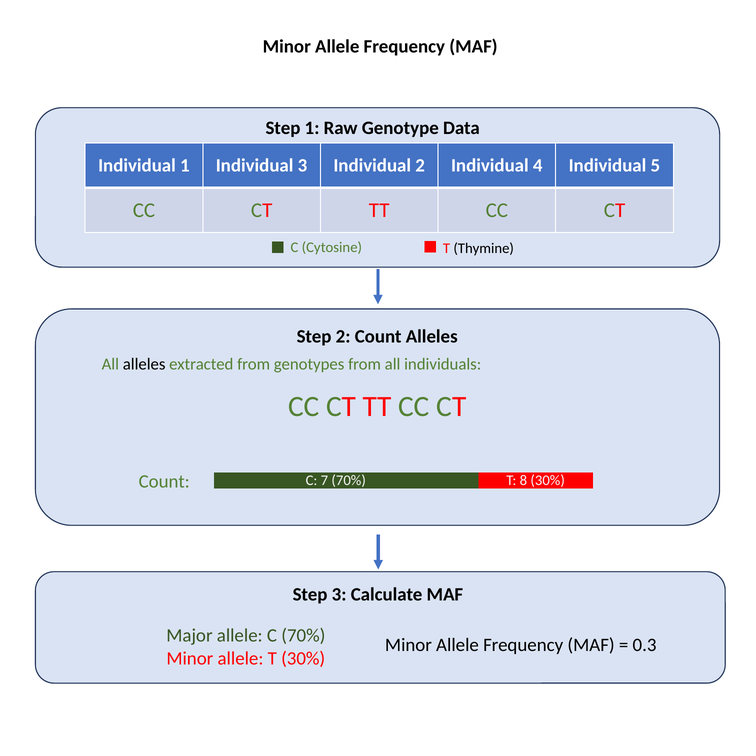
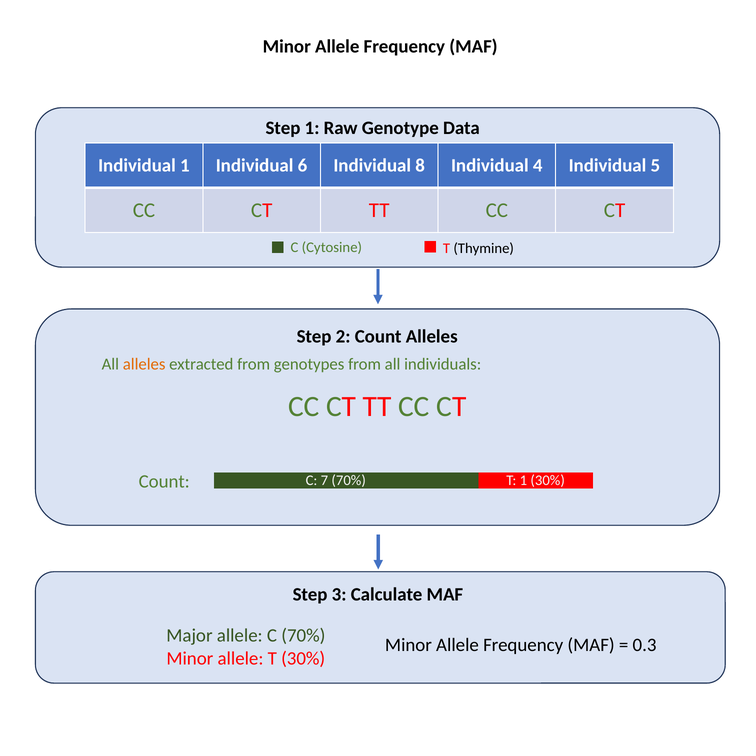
Individual 3: 3 -> 6
Individual 2: 2 -> 8
alleles at (144, 364) colour: black -> orange
T 8: 8 -> 1
